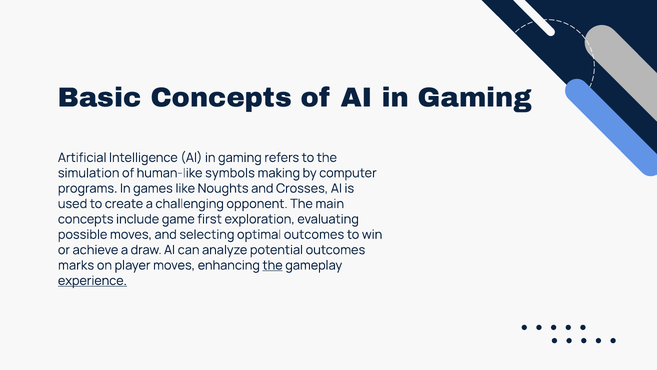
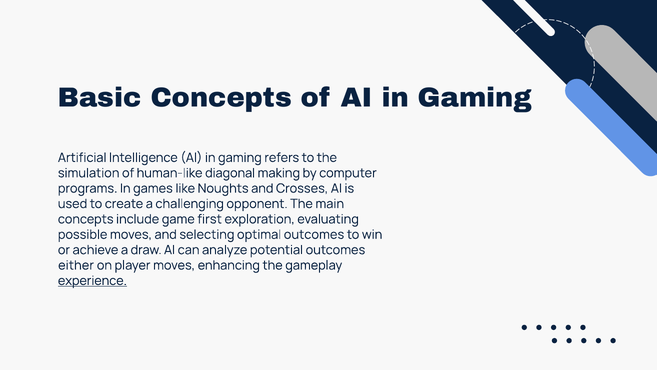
symbols: symbols -> diagonal
marks: marks -> either
the at (273, 265) underline: present -> none
